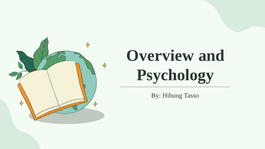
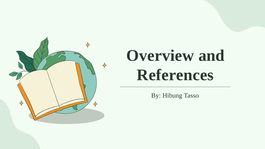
Psychology: Psychology -> References
